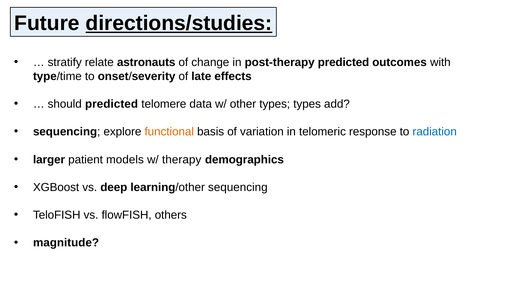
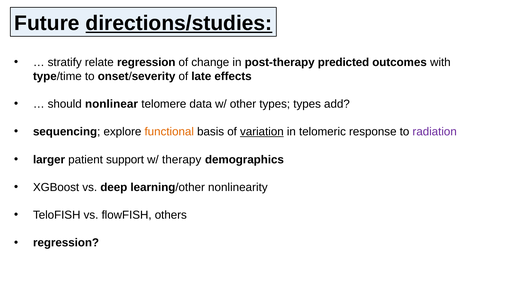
relate astronauts: astronauts -> regression
should predicted: predicted -> nonlinear
variation underline: none -> present
radiation colour: blue -> purple
models: models -> support
learning/other sequencing: sequencing -> nonlinearity
magnitude at (66, 243): magnitude -> regression
